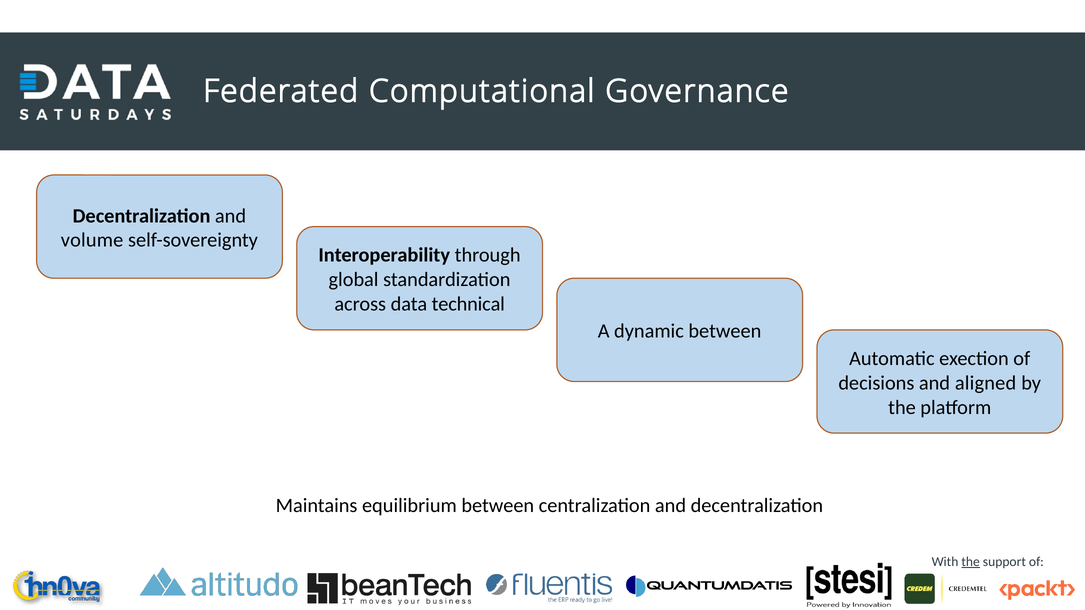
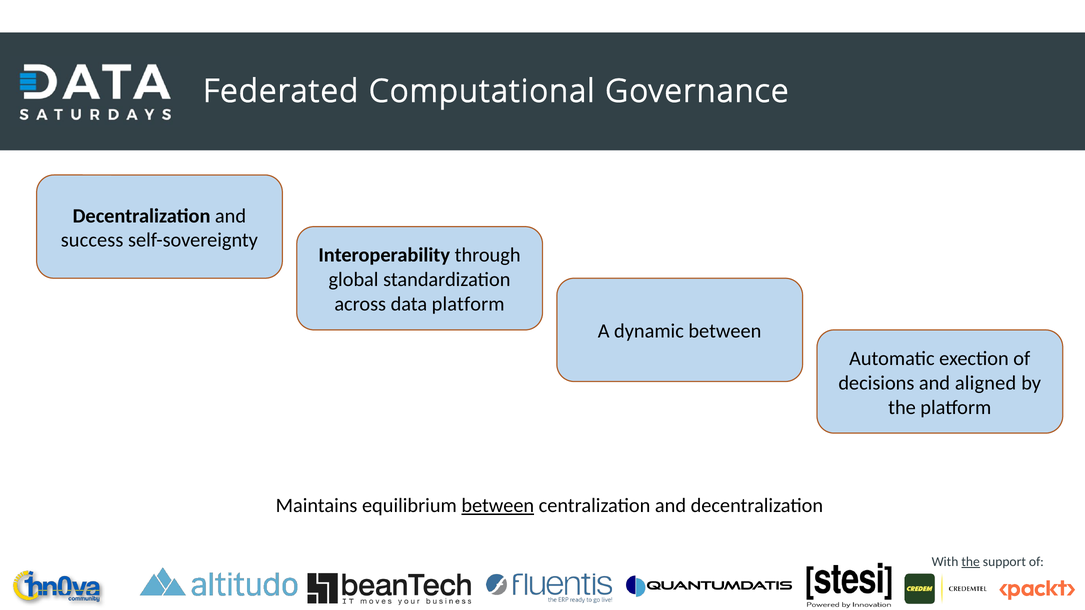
volume: volume -> success
data technical: technical -> platform
between at (498, 506) underline: none -> present
